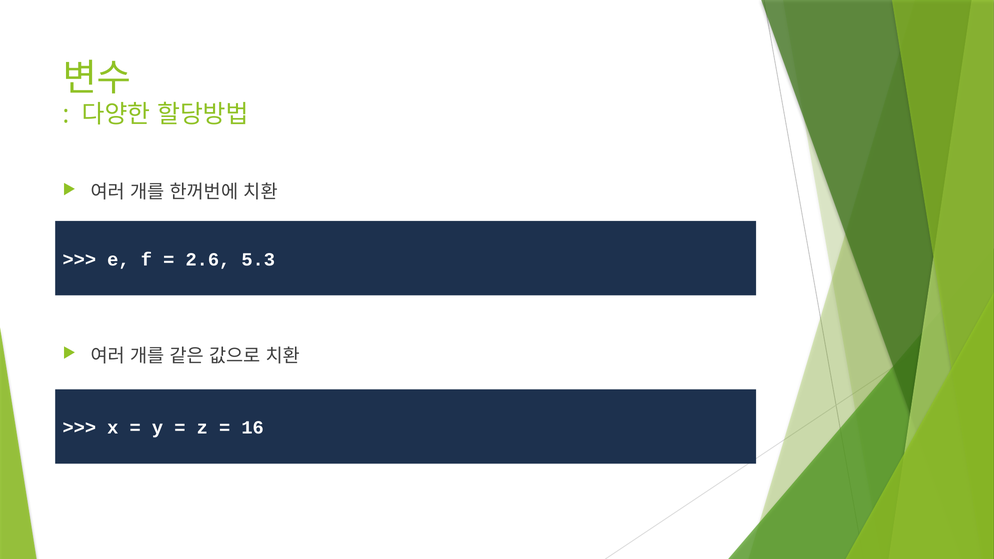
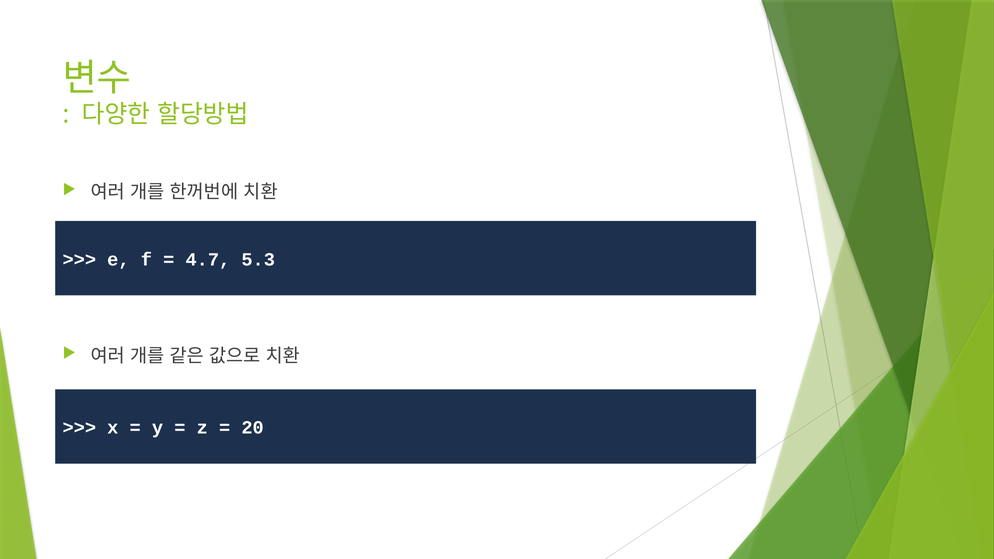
2.6: 2.6 -> 4.7
16: 16 -> 20
